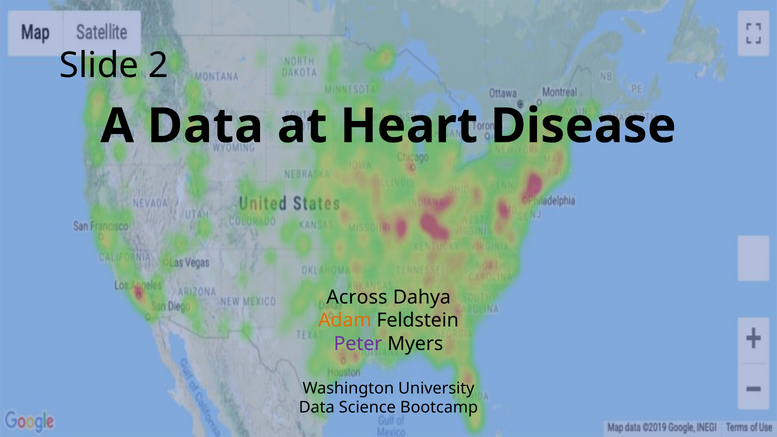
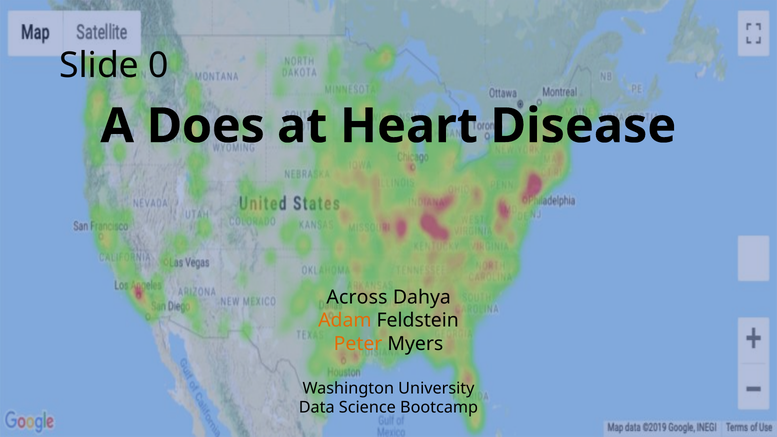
2: 2 -> 0
A Data: Data -> Does
Peter colour: purple -> orange
